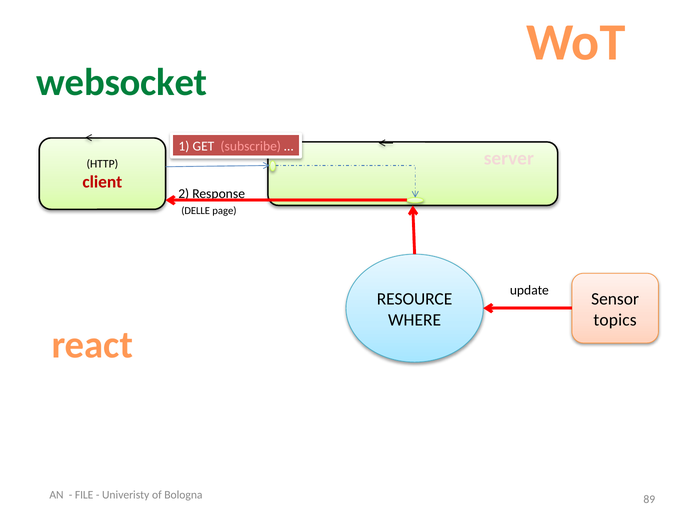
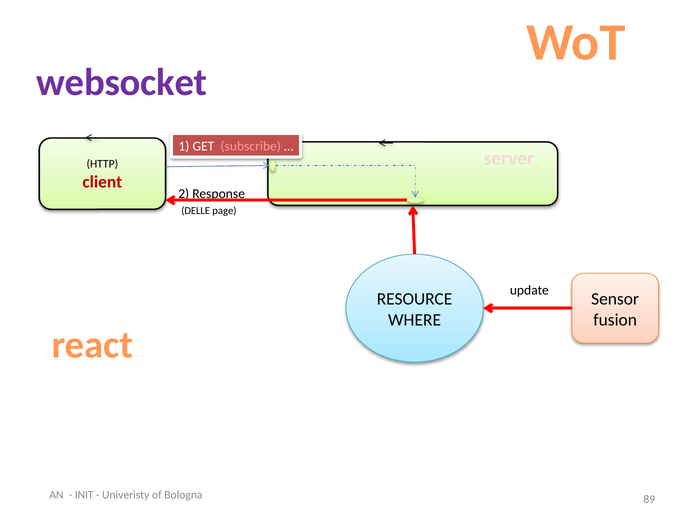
websocket colour: green -> purple
topics: topics -> fusion
FILE: FILE -> INIT
